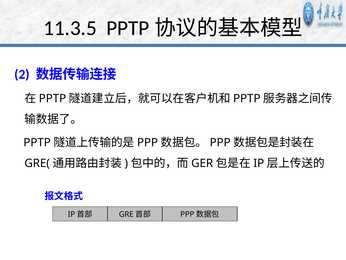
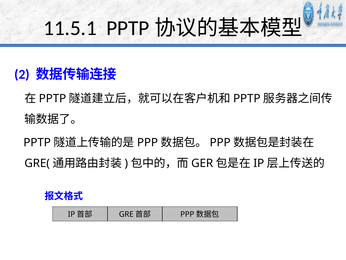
11.3.5: 11.3.5 -> 11.5.1
